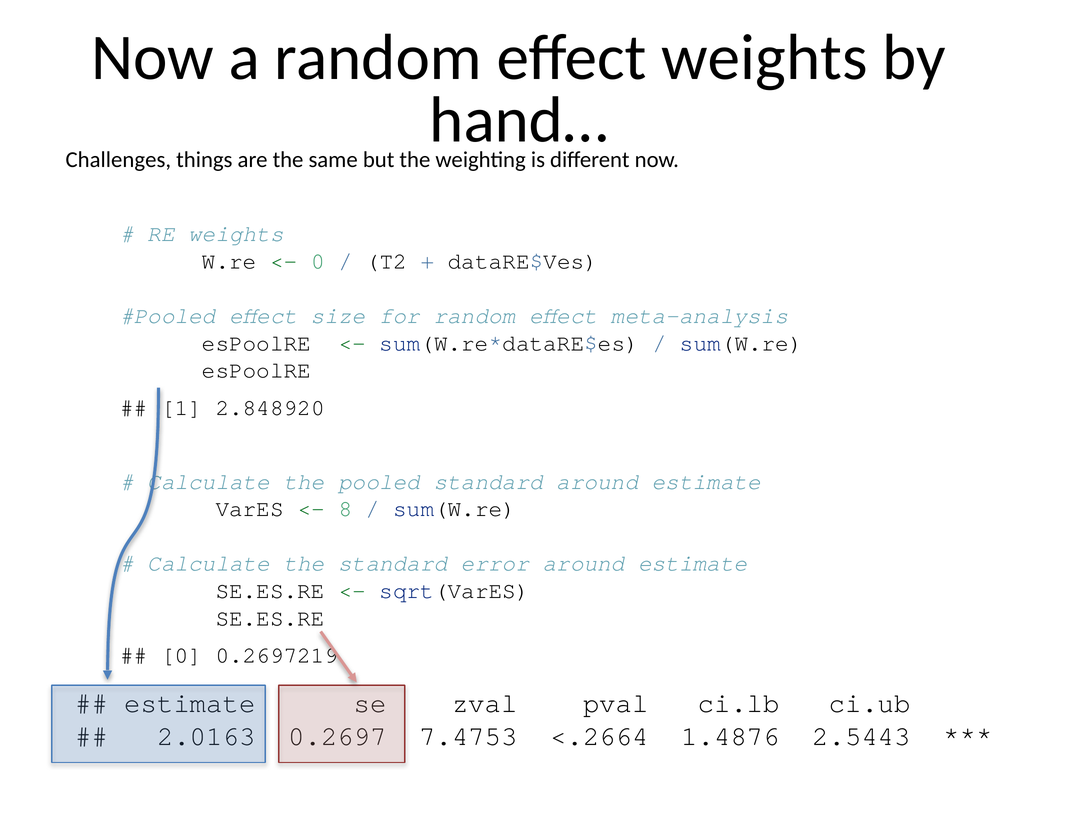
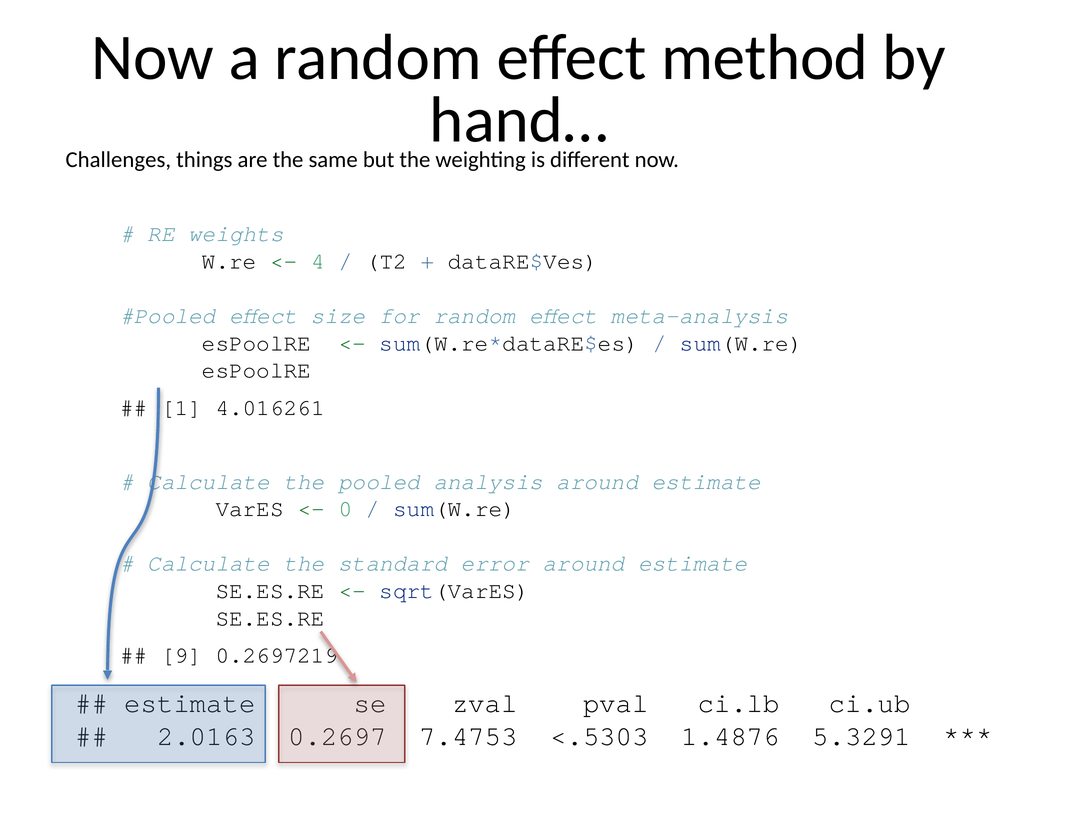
effect weights: weights -> method
0 at (318, 261): 0 -> 4
2.848920: 2.848920 -> 4.016261
pooled standard: standard -> analysis
8: 8 -> 0
0 at (181, 655): 0 -> 9
<.2664: <.2664 -> <.5303
2.5443: 2.5443 -> 5.3291
